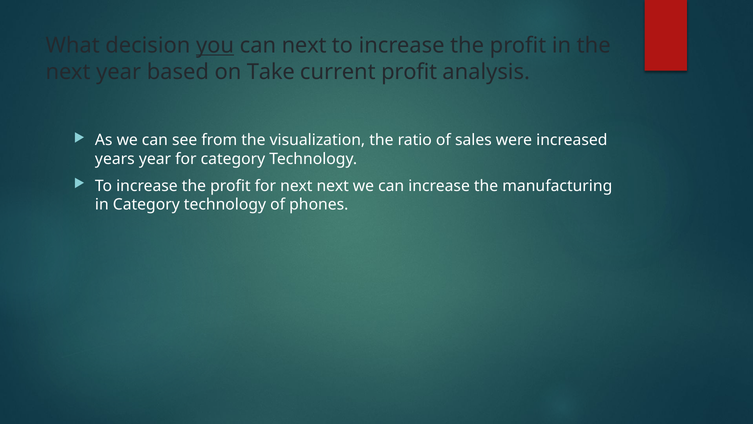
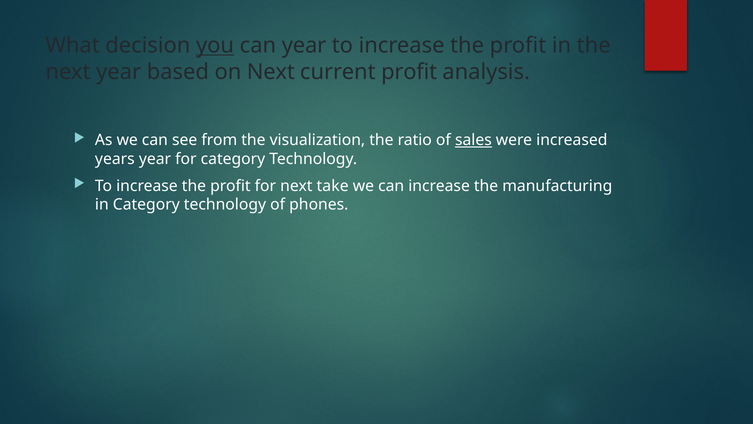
can next: next -> year
on Take: Take -> Next
sales underline: none -> present
next next: next -> take
